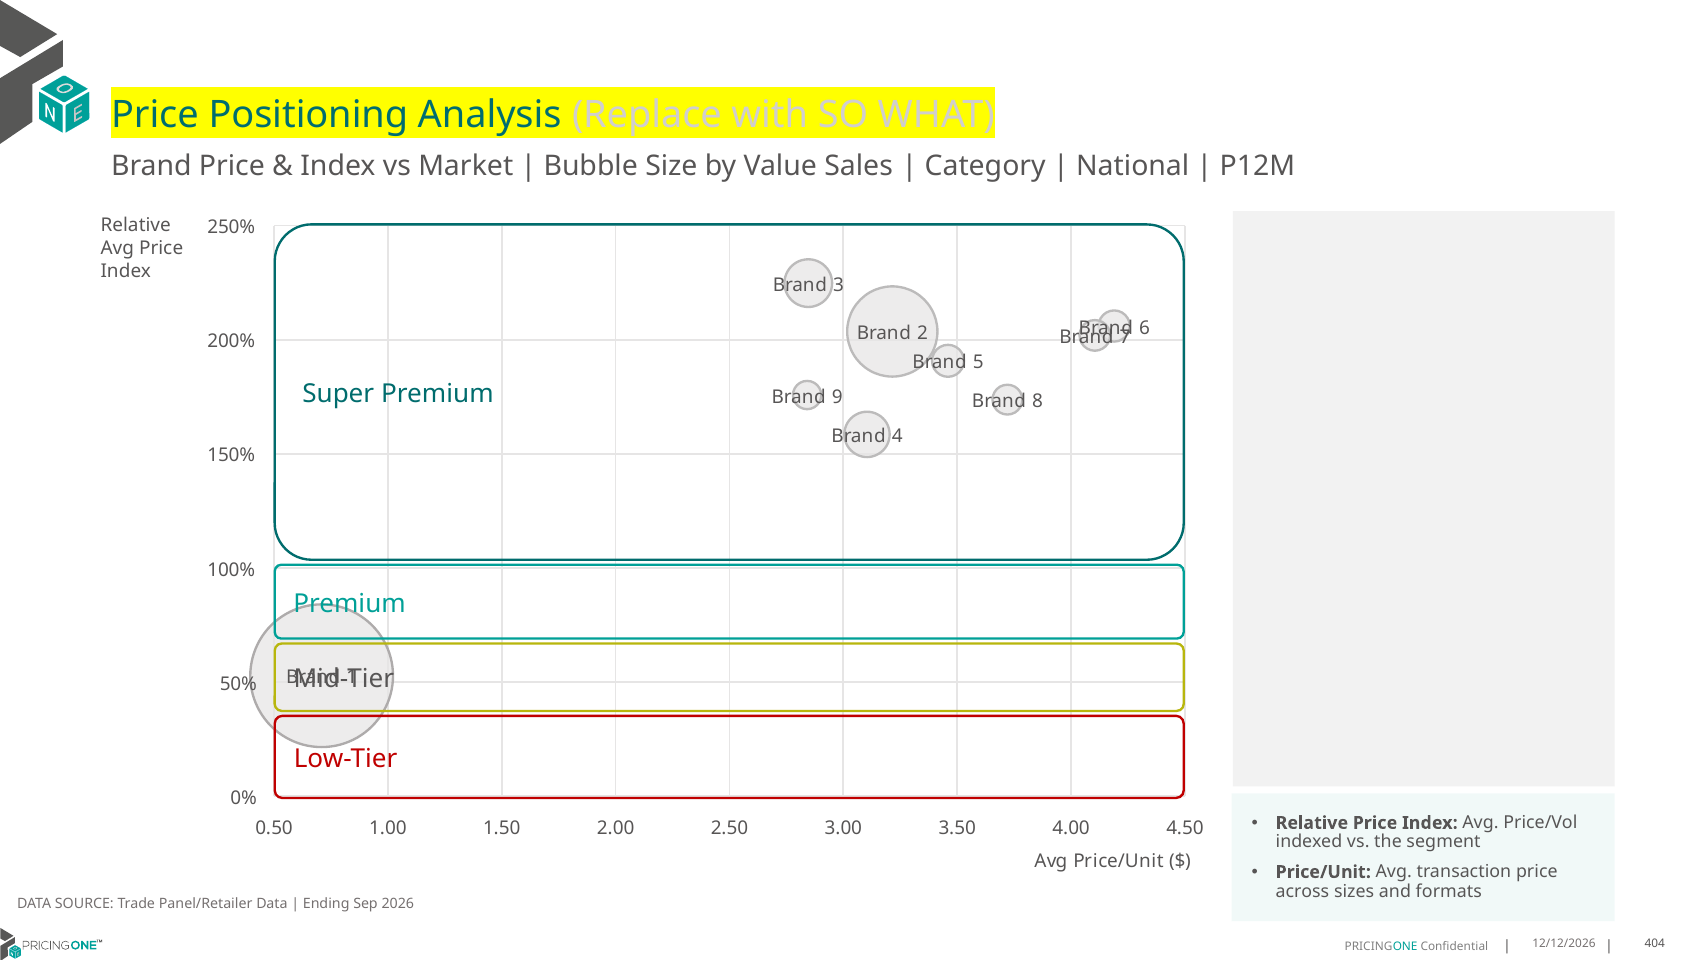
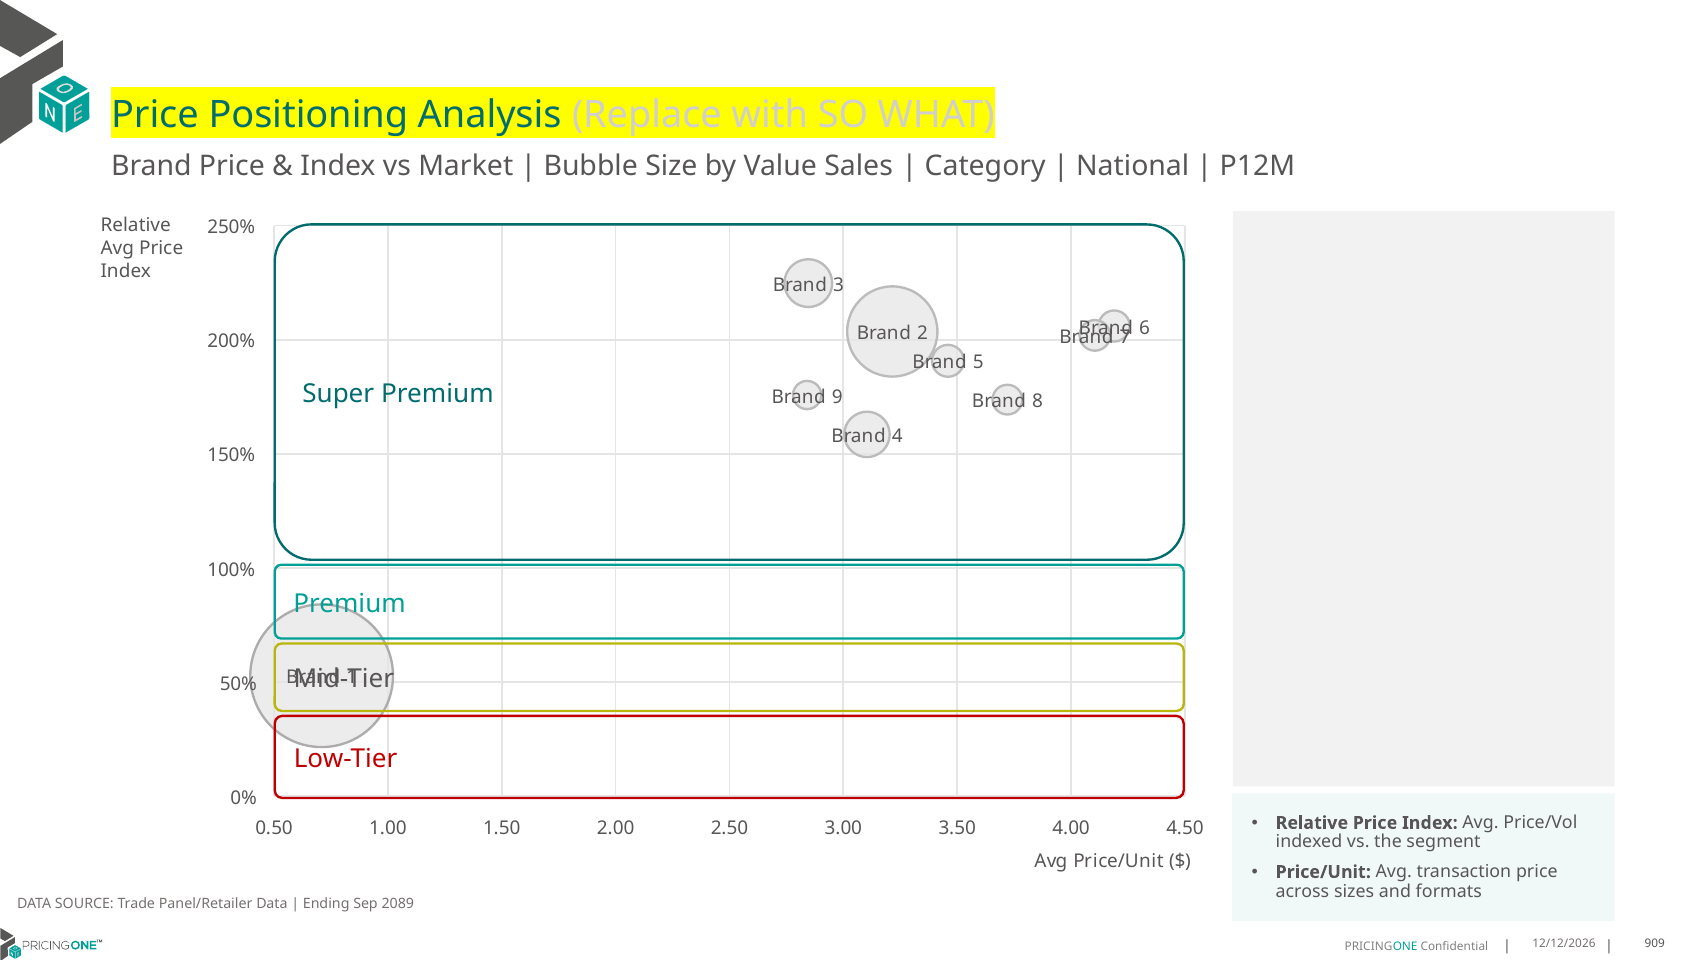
2026: 2026 -> 2089
404: 404 -> 909
